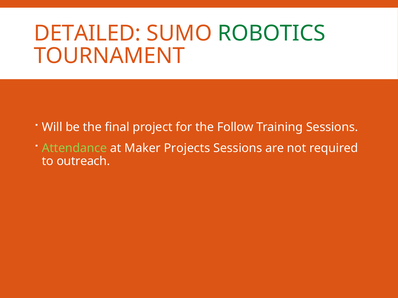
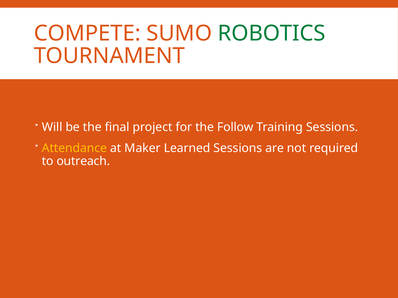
DETAILED: DETAILED -> COMPETE
Attendance colour: light green -> yellow
Projects: Projects -> Learned
